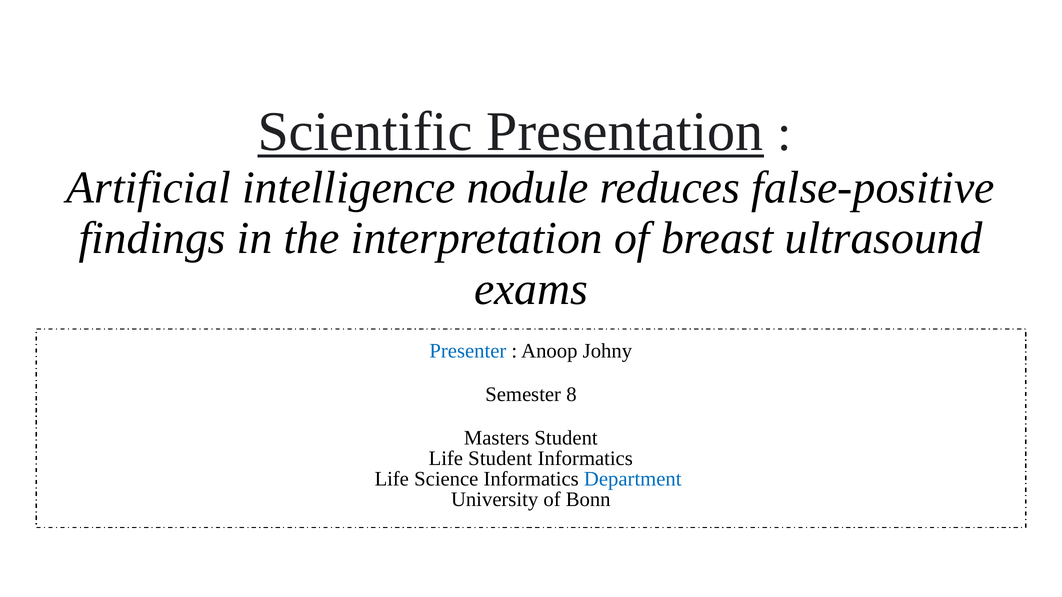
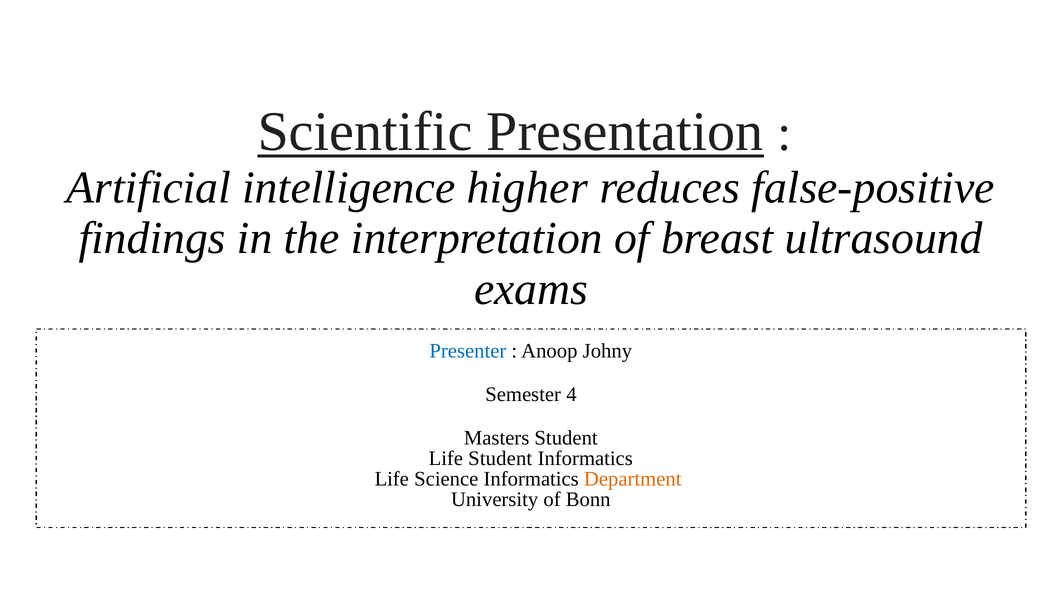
nodule: nodule -> higher
8: 8 -> 4
Department colour: blue -> orange
